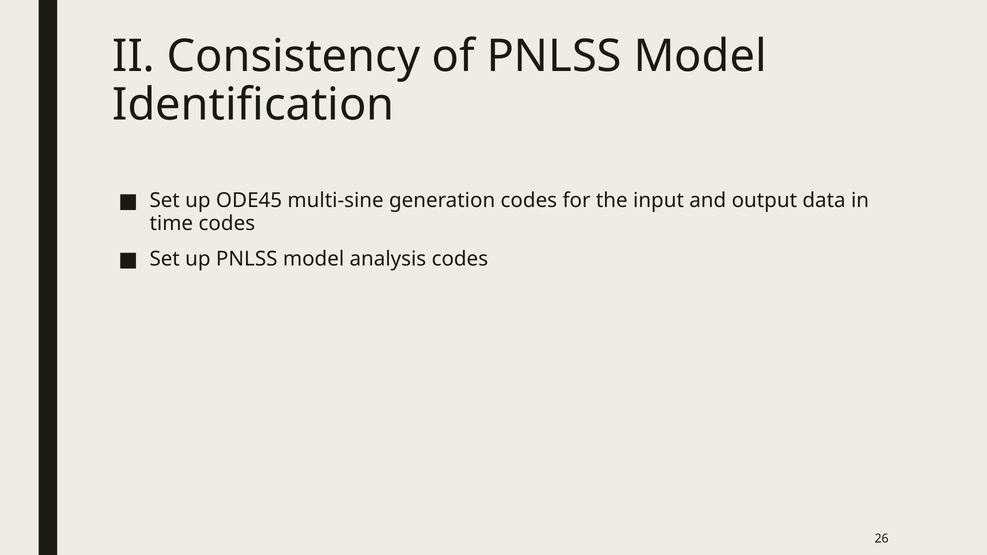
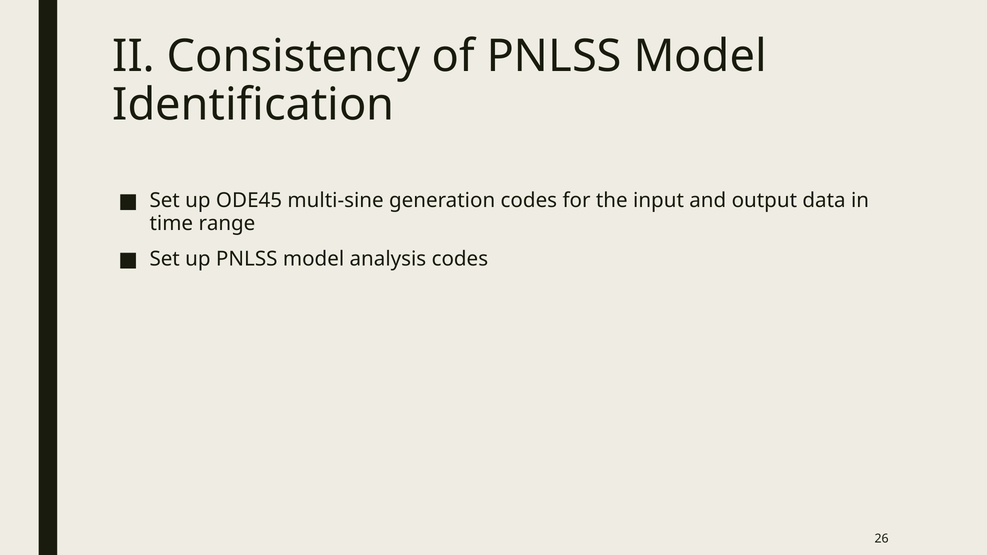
time codes: codes -> range
